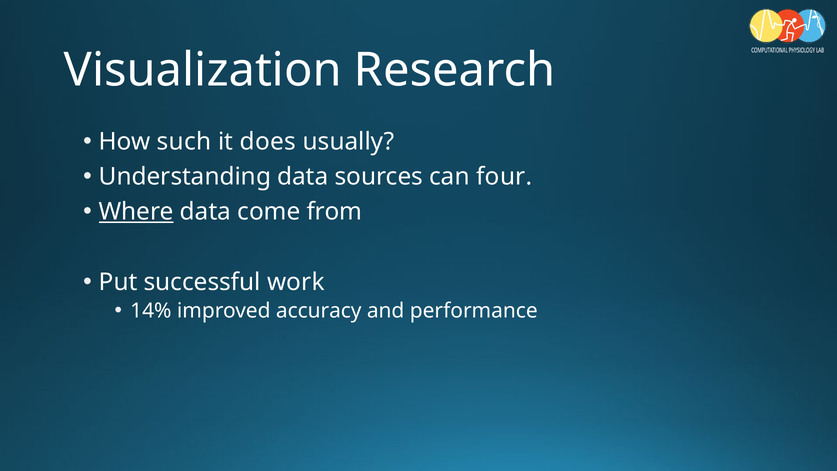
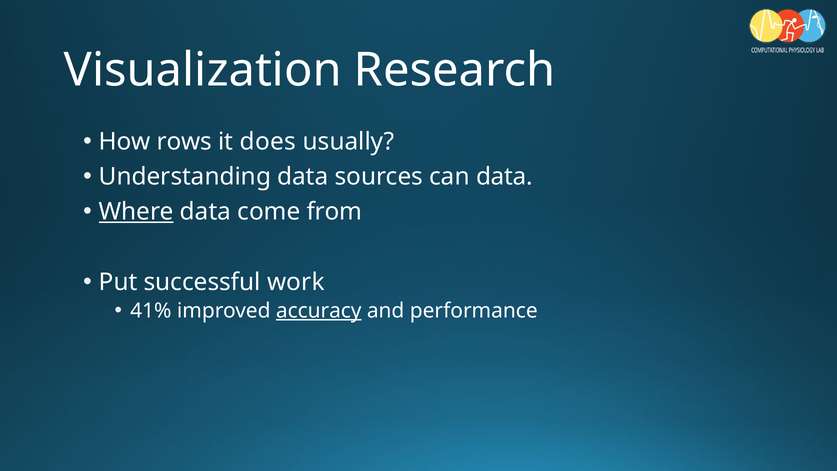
such: such -> rows
can four: four -> data
14%: 14% -> 41%
accuracy underline: none -> present
